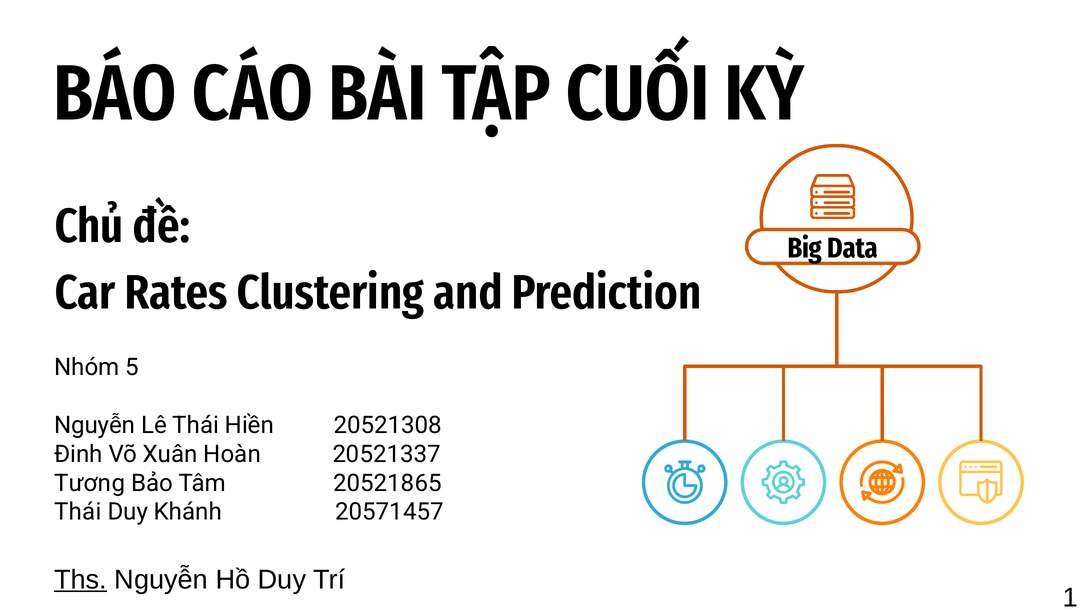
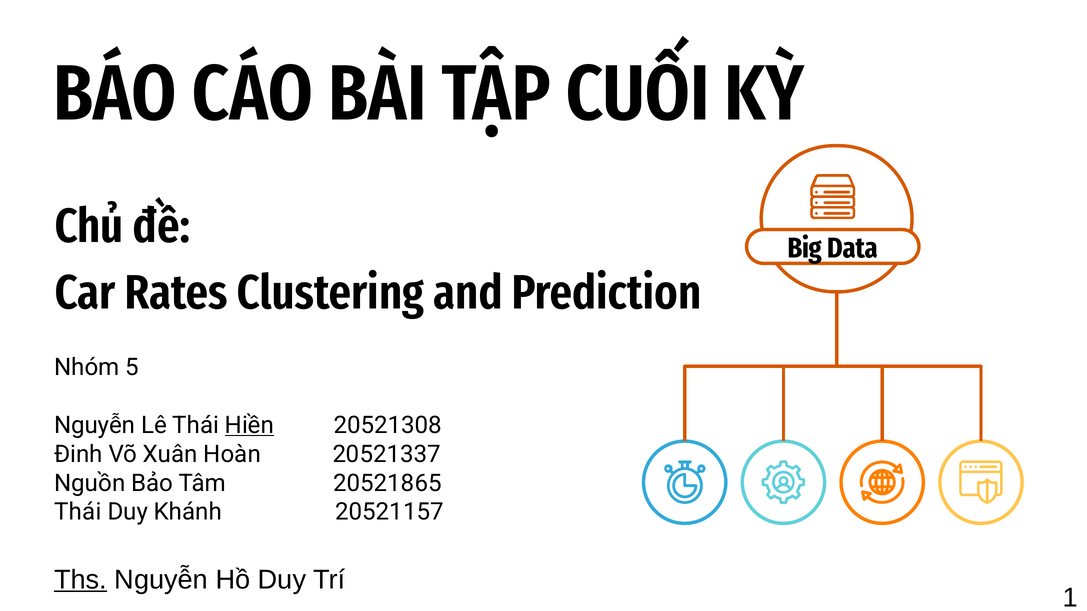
Hiền underline: none -> present
Tương: Tương -> Nguồn
20571457: 20571457 -> 20521157
